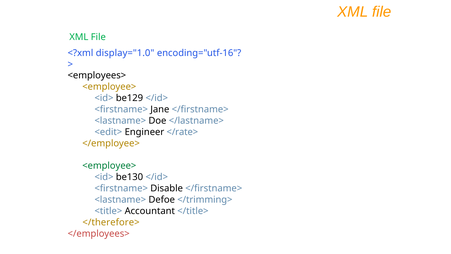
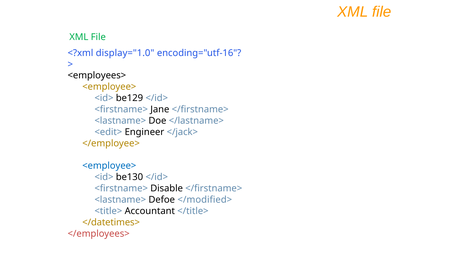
</rate>: </rate> -> </jack>
<employee> at (109, 166) colour: green -> blue
</trimming>: </trimming> -> </modified>
</therefore>: </therefore> -> </datetimes>
